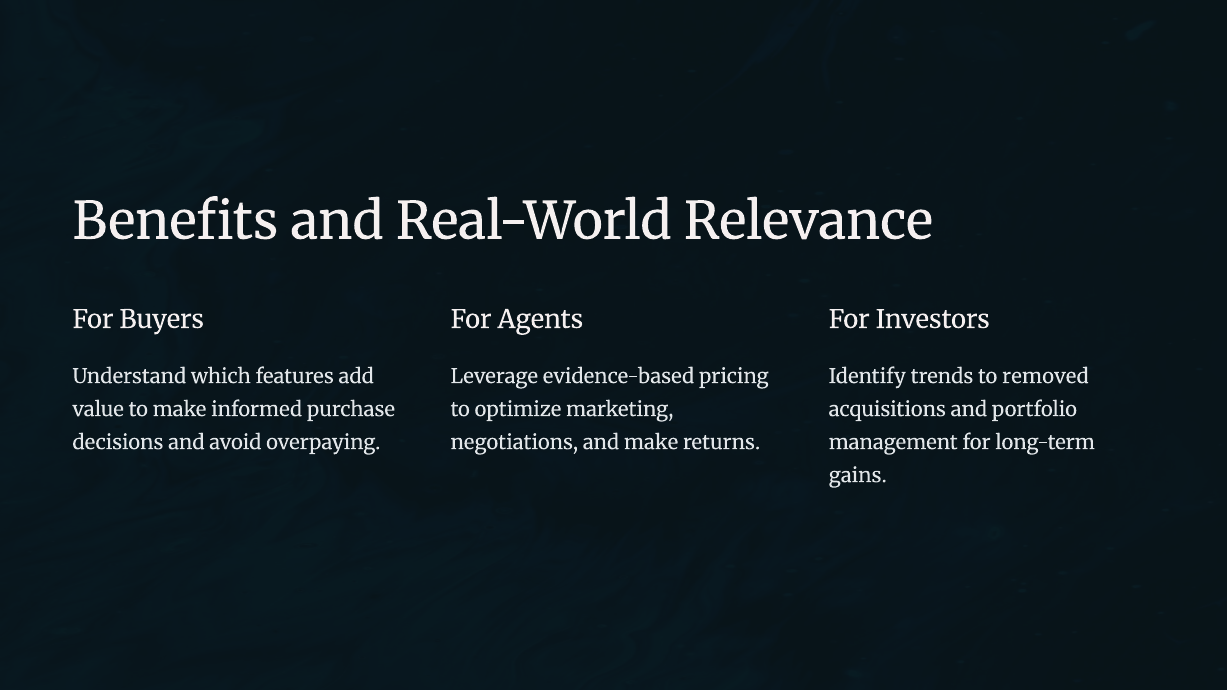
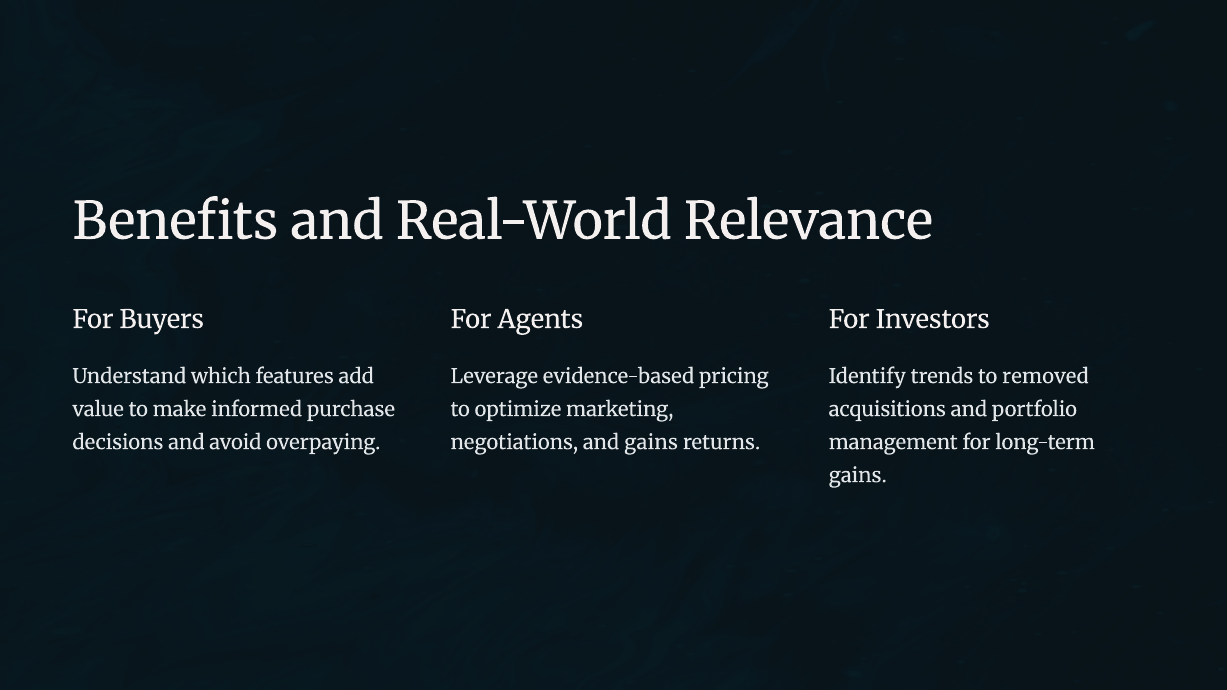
and make: make -> gains
